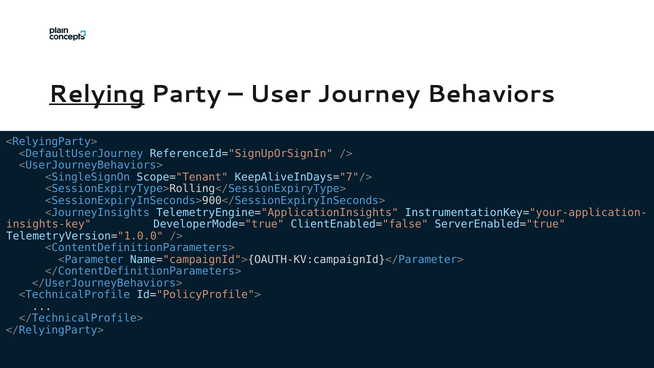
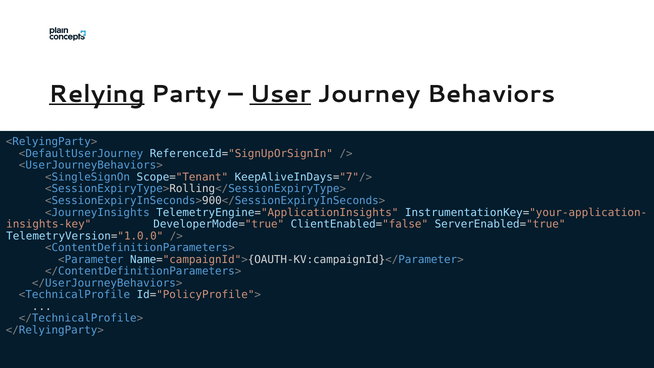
User underline: none -> present
